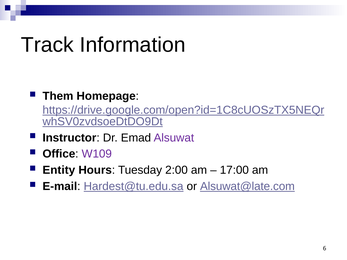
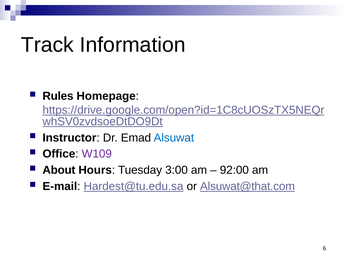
Them: Them -> Rules
Alsuwat colour: purple -> blue
Entity: Entity -> About
2:00: 2:00 -> 3:00
17:00: 17:00 -> 92:00
Alsuwat@late.com: Alsuwat@late.com -> Alsuwat@that.com
